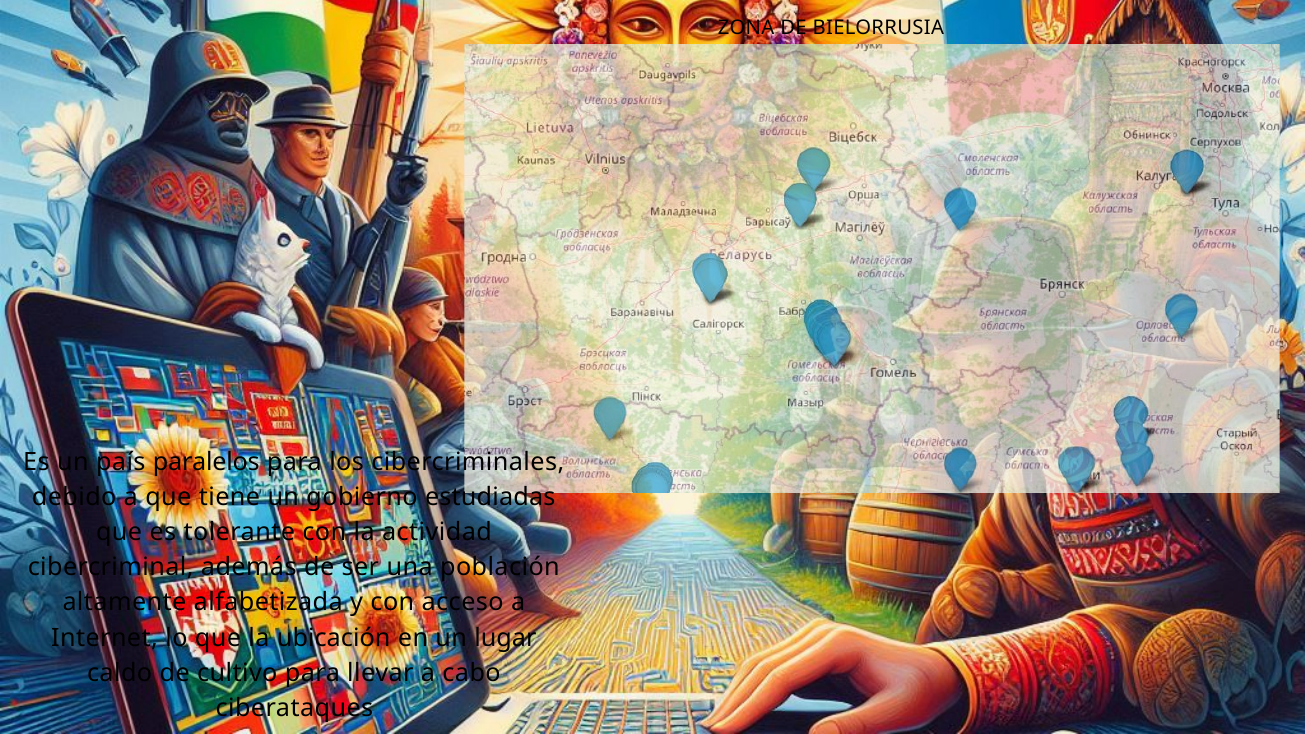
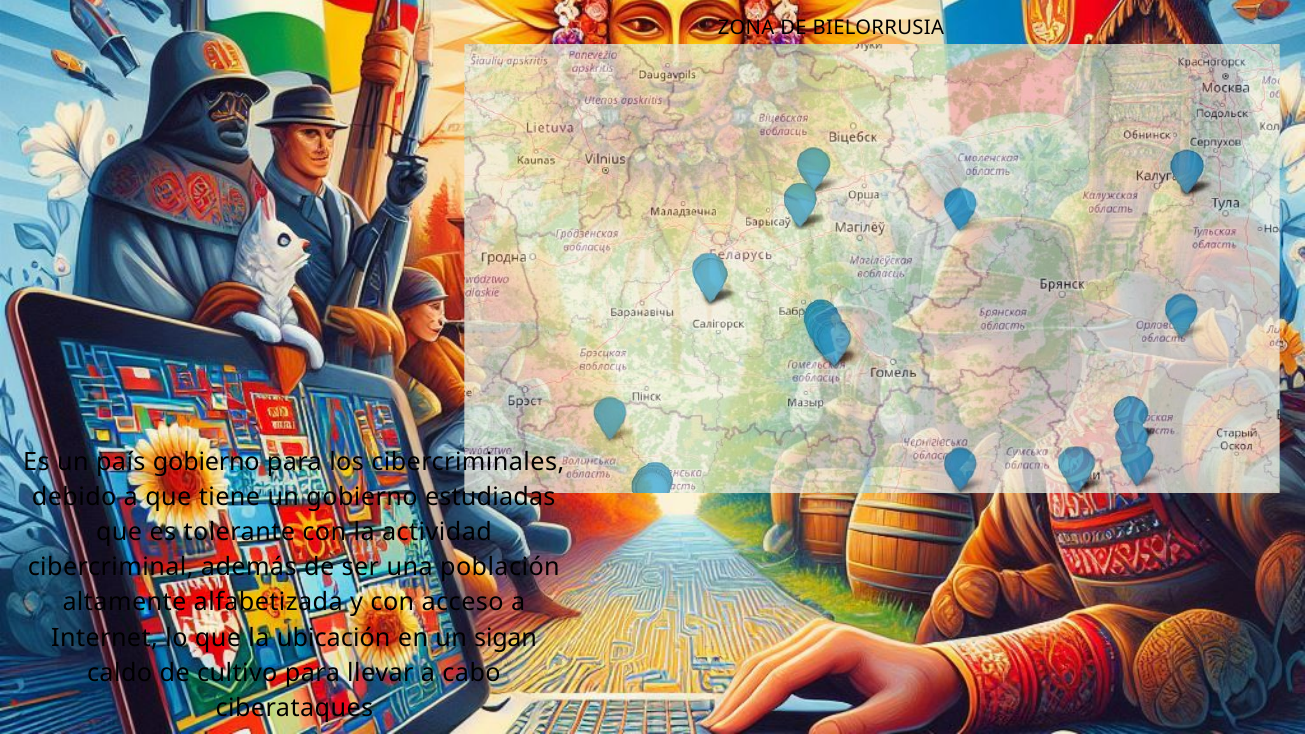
país paralelos: paralelos -> gobierno
lugar: lugar -> sigan
